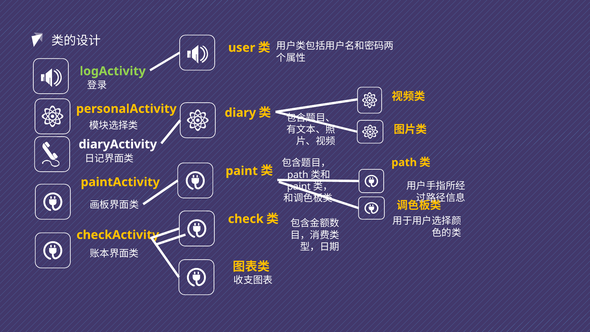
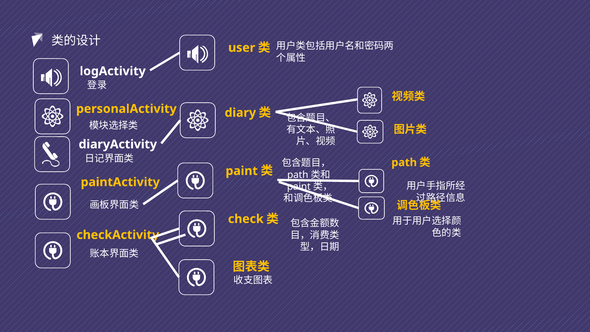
logActivity colour: light green -> white
